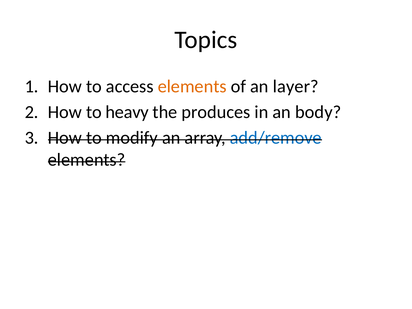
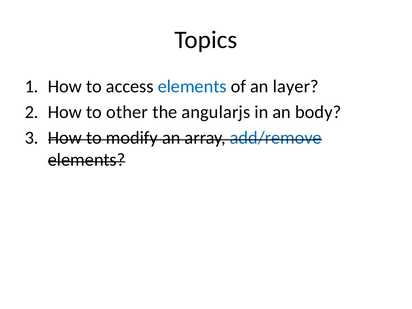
elements at (192, 86) colour: orange -> blue
heavy: heavy -> other
produces: produces -> angularjs
